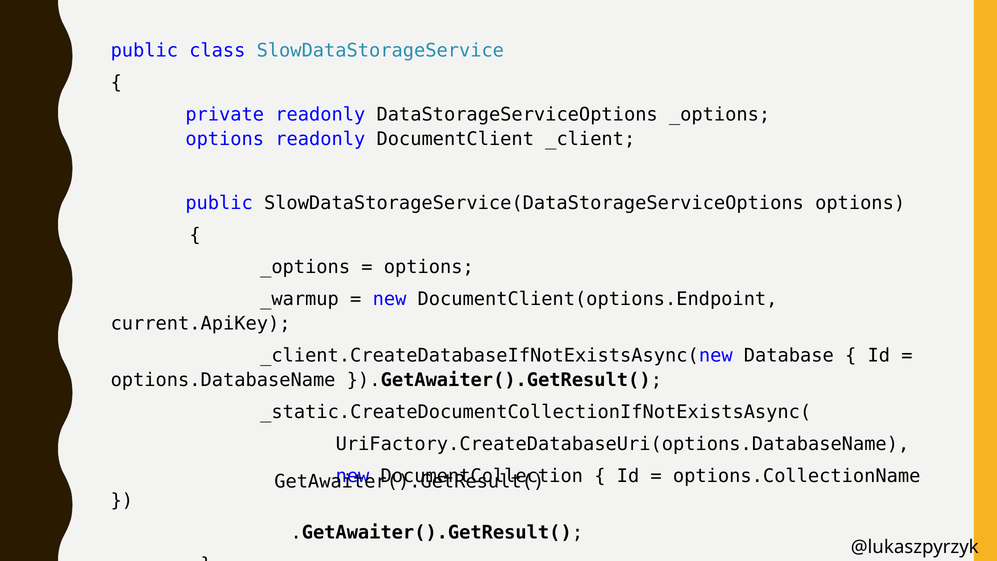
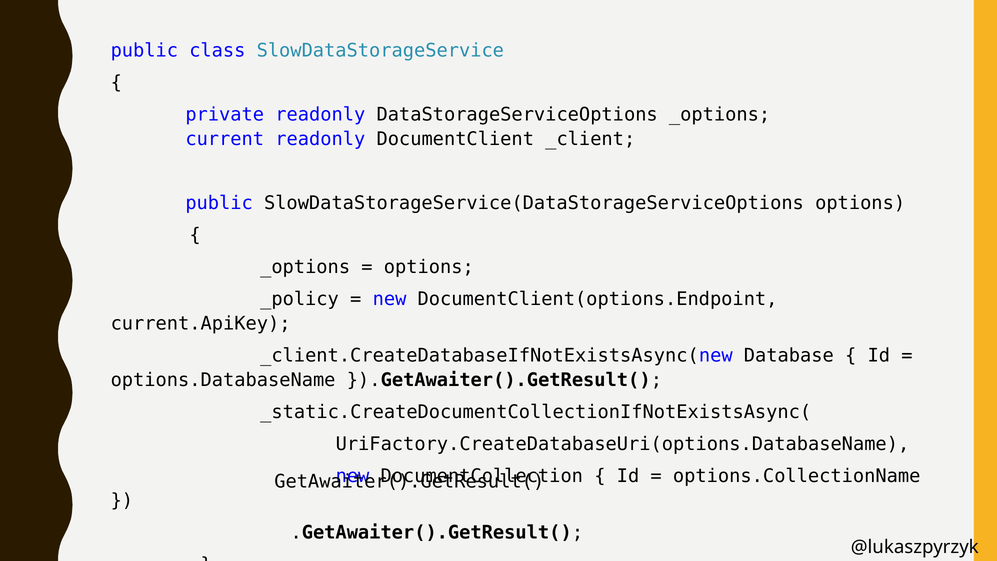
options at (225, 139): options -> current
_warmup: _warmup -> _policy
